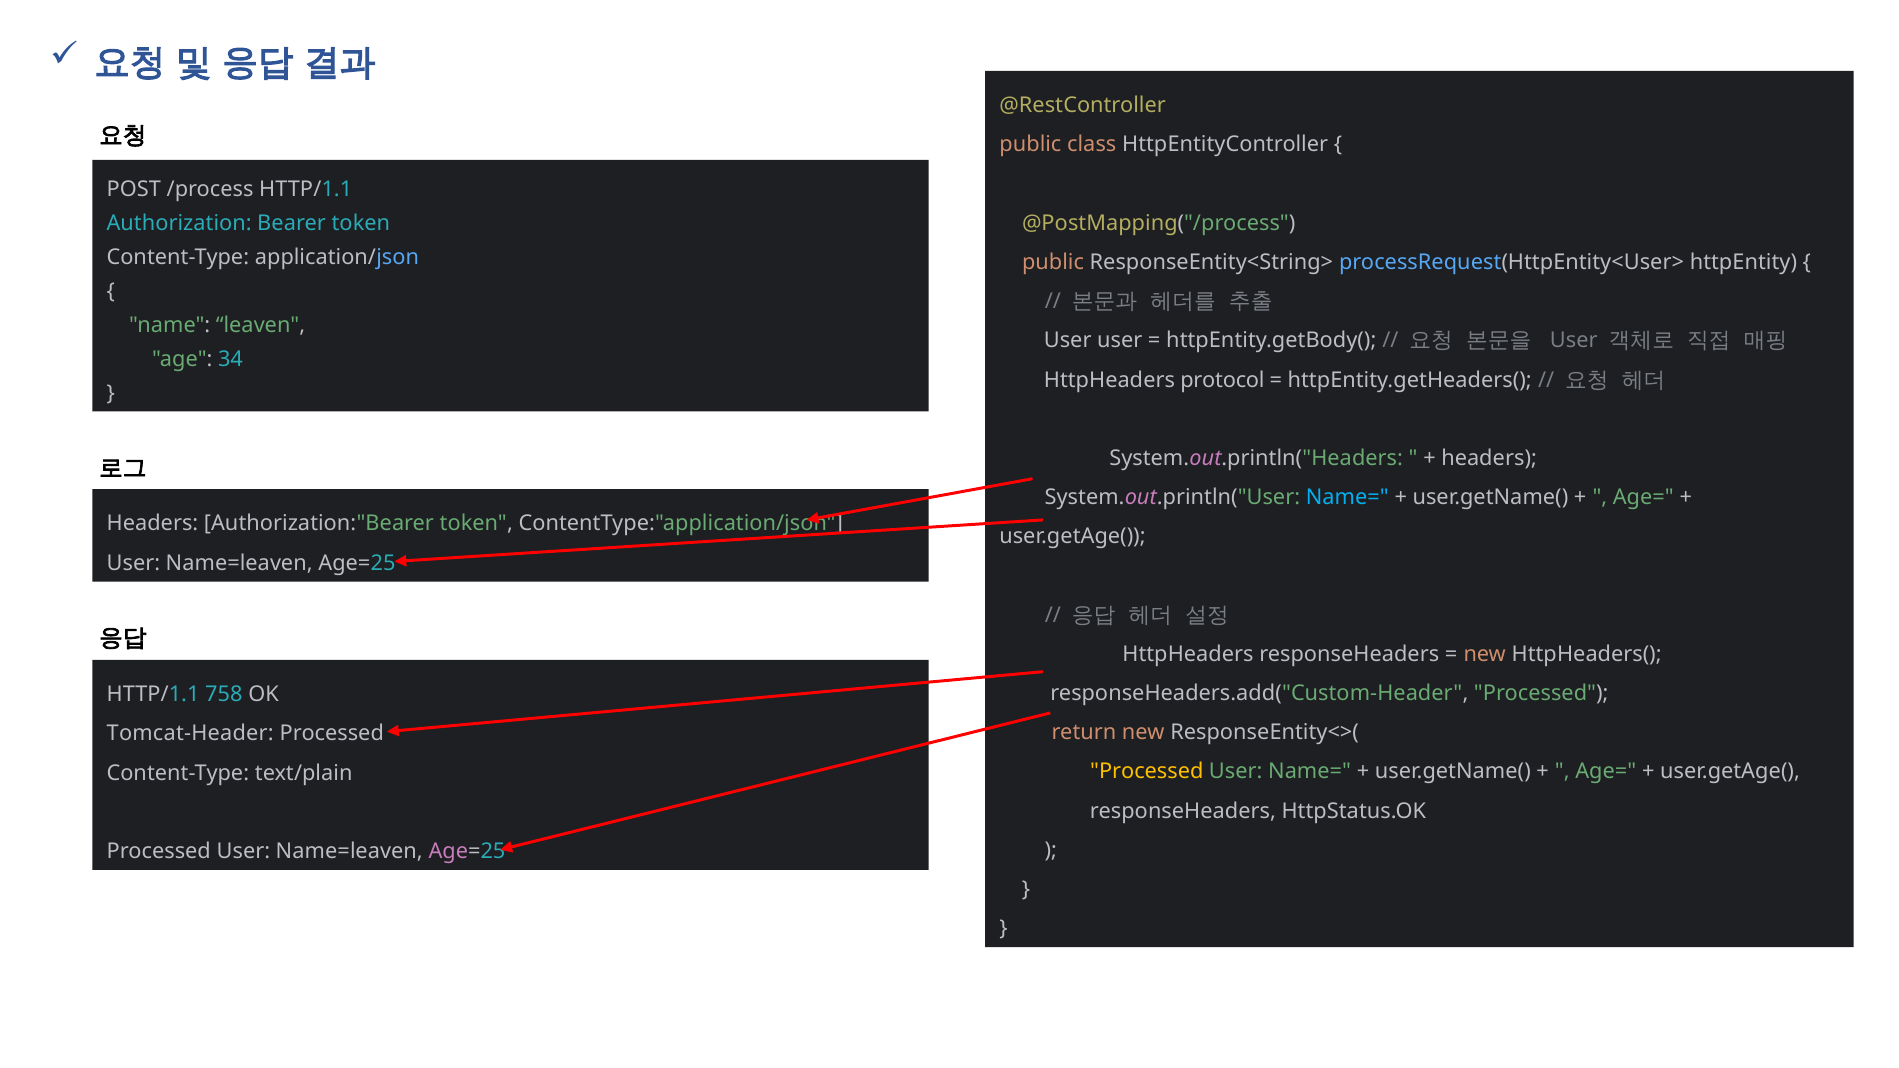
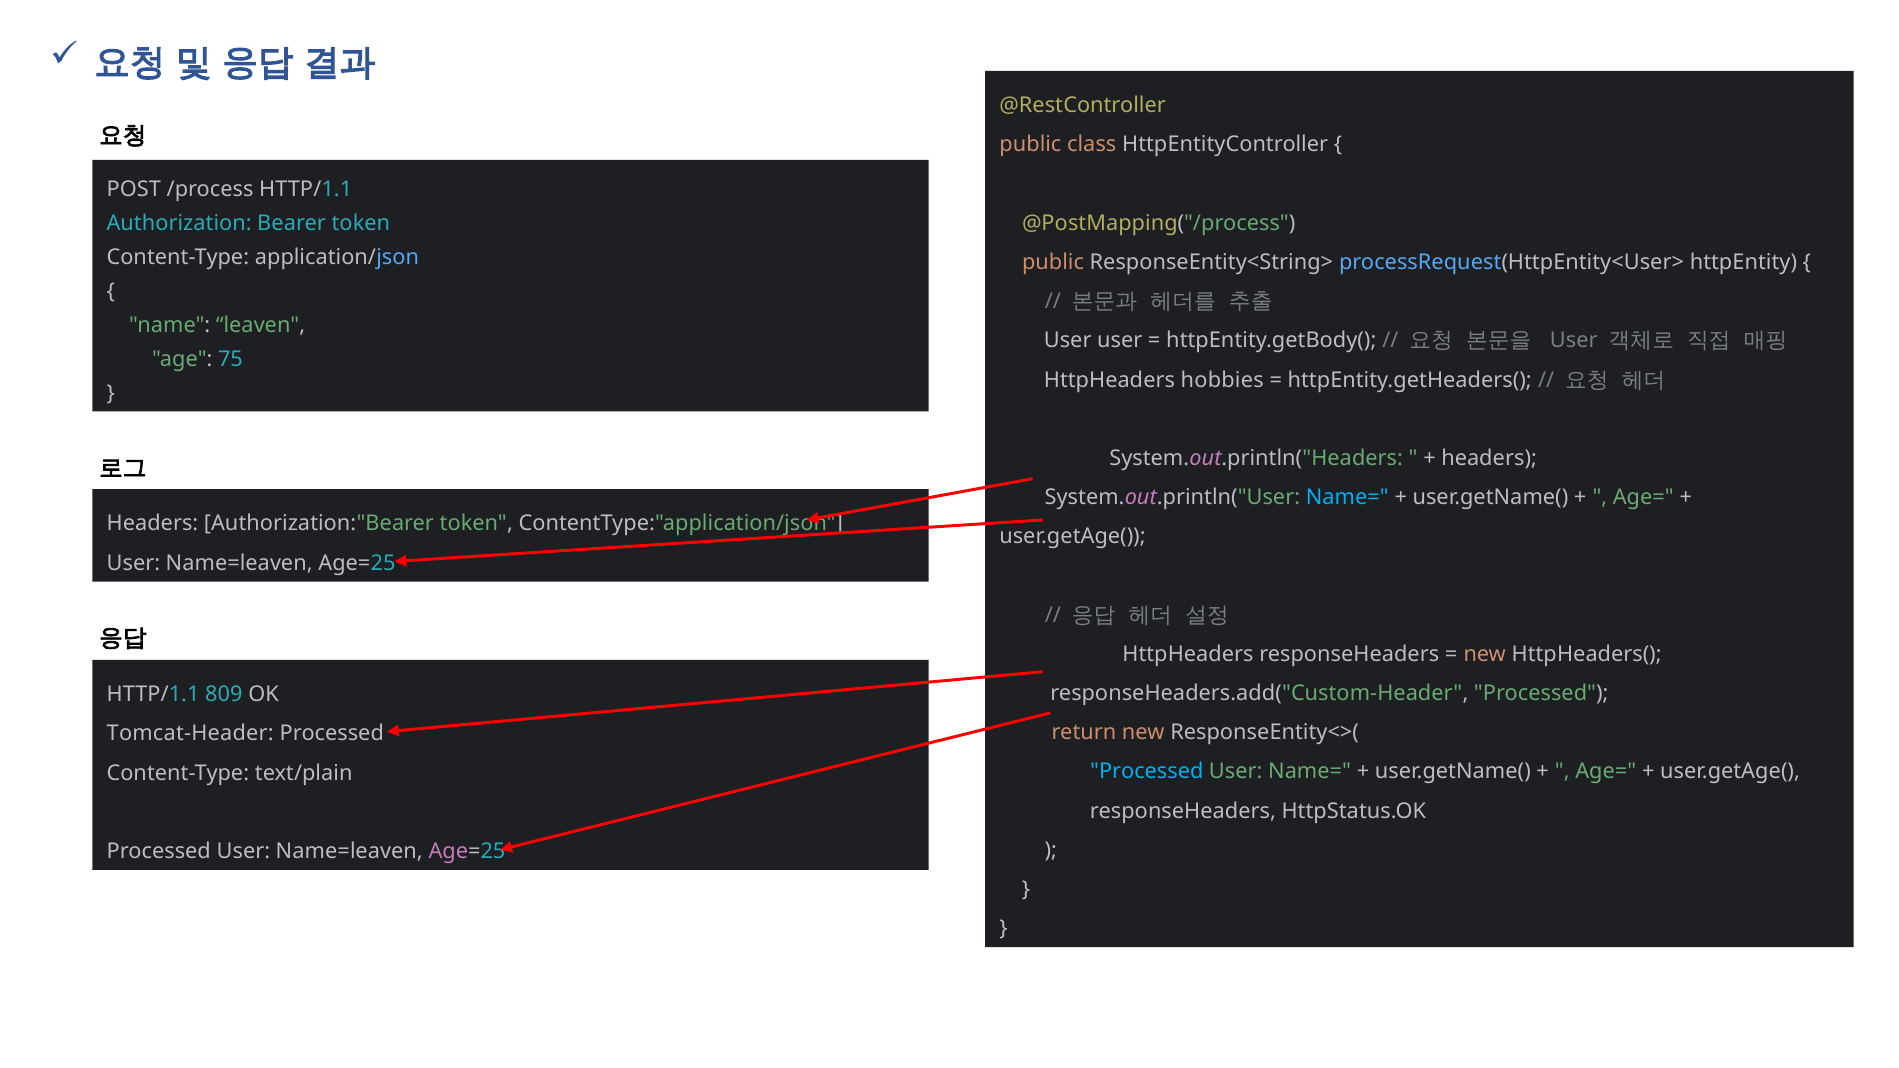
34: 34 -> 75
protocol: protocol -> hobbies
758: 758 -> 809
Processed at (1147, 772) colour: yellow -> light blue
